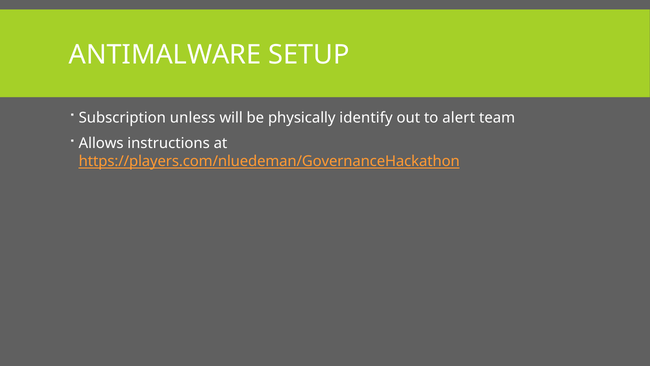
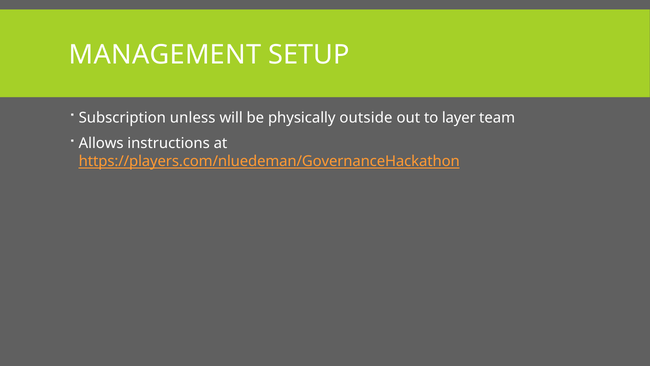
ANTIMALWARE: ANTIMALWARE -> MANAGEMENT
identify: identify -> outside
alert: alert -> layer
